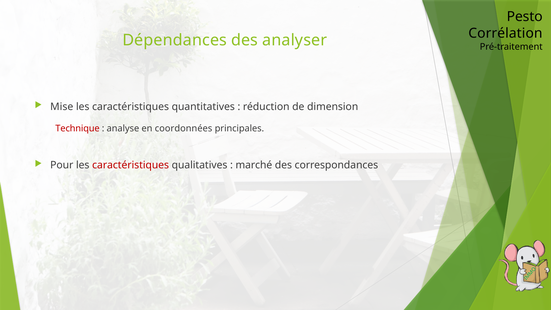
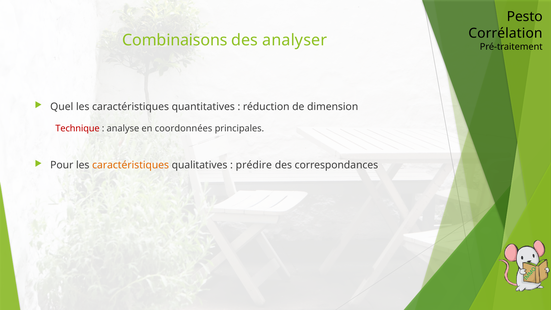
Dépendances: Dépendances -> Combinaisons
Mise: Mise -> Quel
caractéristiques at (131, 165) colour: red -> orange
marché: marché -> prédire
